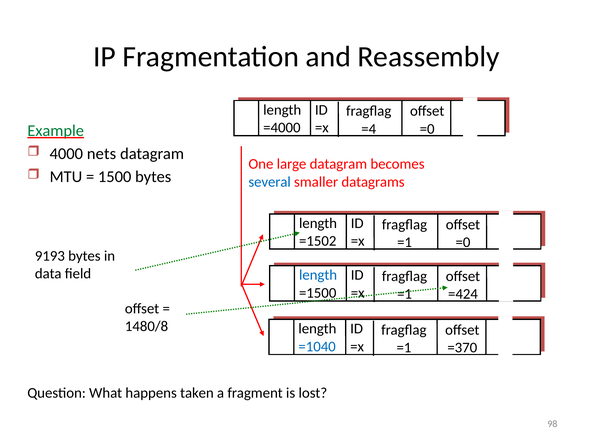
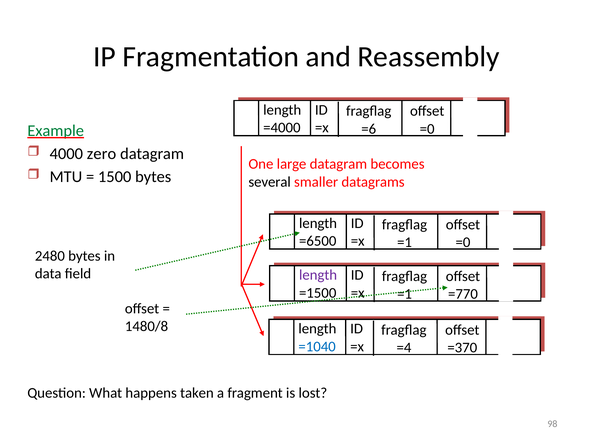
=4: =4 -> =6
nets: nets -> zero
several colour: blue -> black
=1502: =1502 -> =6500
9193: 9193 -> 2480
length at (318, 276) colour: blue -> purple
=424: =424 -> =770
=1 at (404, 348): =1 -> =4
